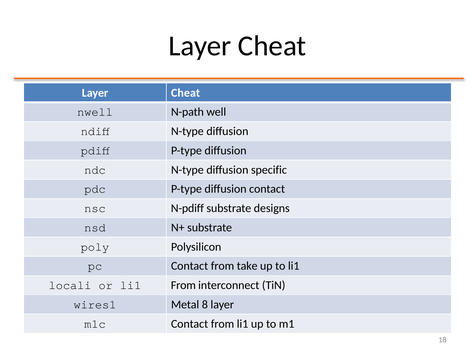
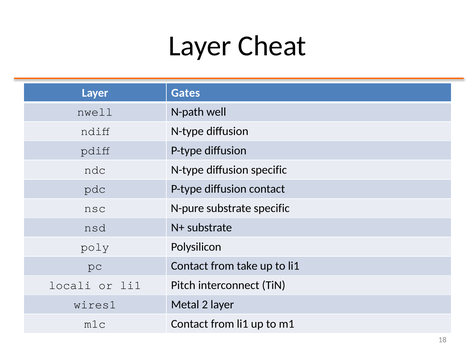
Cheat at (186, 93): Cheat -> Gates
N-pdiff: N-pdiff -> N-pure
substrate designs: designs -> specific
li1 From: From -> Pitch
8: 8 -> 2
